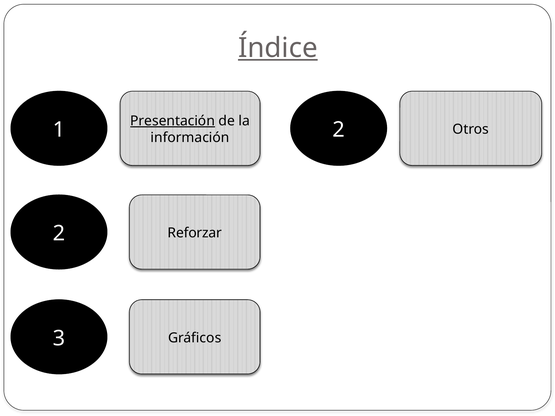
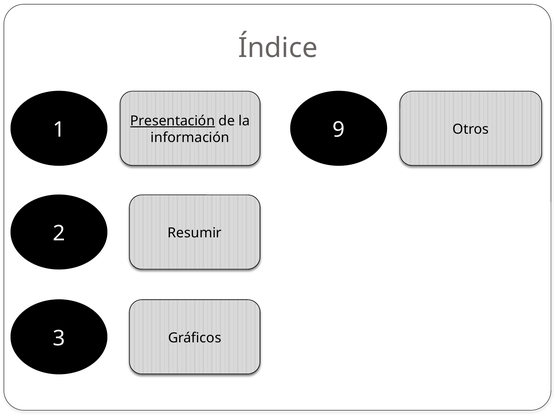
Índice underline: present -> none
información 2: 2 -> 9
Reforzar: Reforzar -> Resumir
